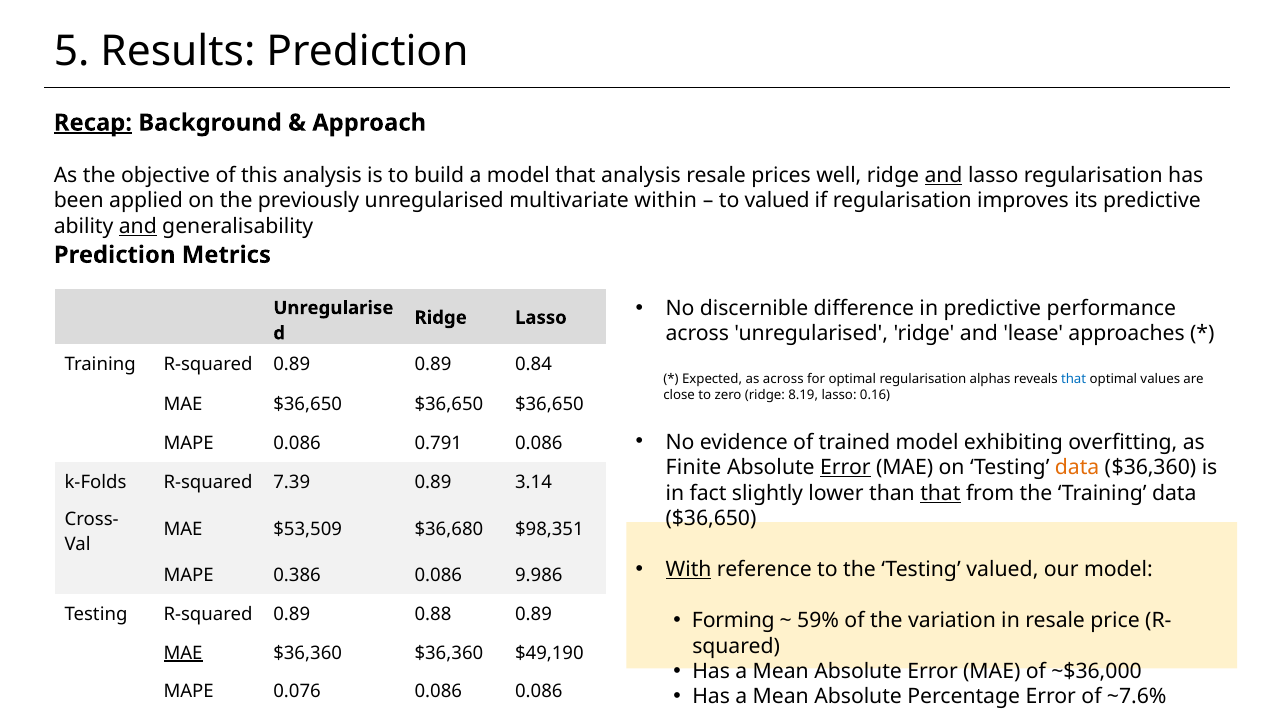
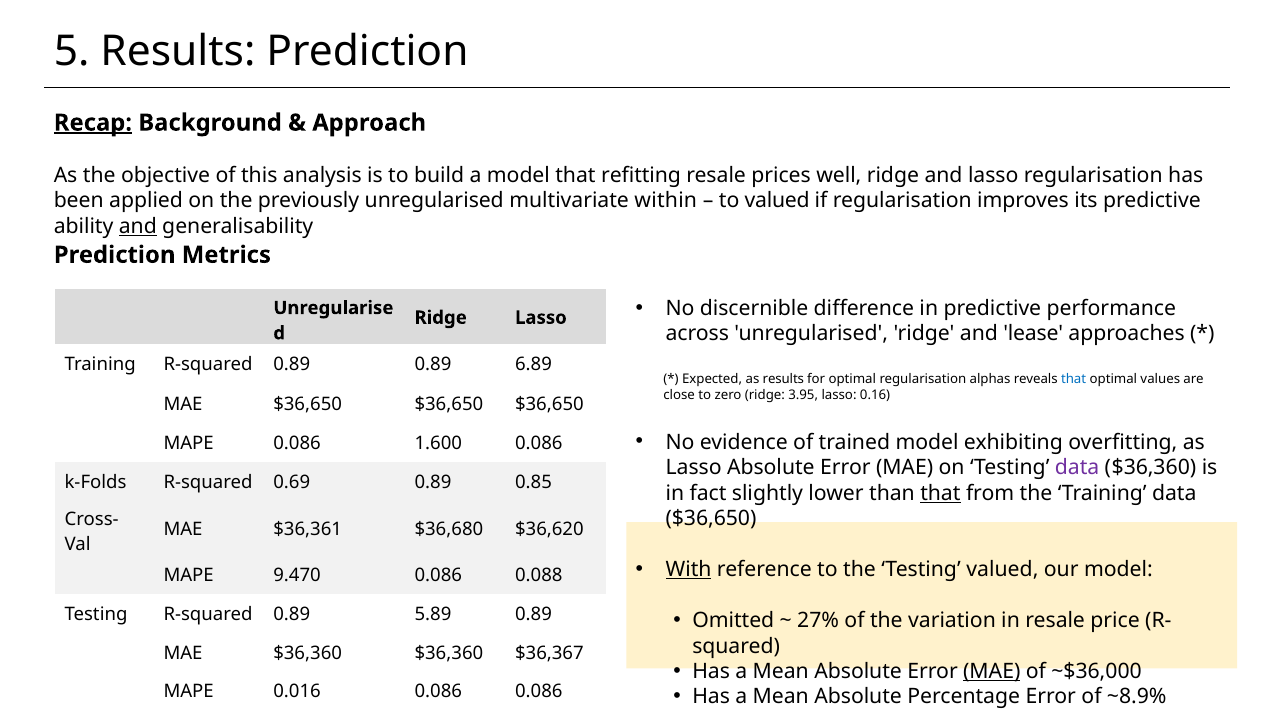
that analysis: analysis -> refitting
and at (944, 175) underline: present -> none
0.84: 0.84 -> 6.89
as across: across -> results
8.19: 8.19 -> 3.95
0.791: 0.791 -> 1.600
Finite at (694, 467): Finite -> Lasso
Error at (845, 467) underline: present -> none
data at (1077, 467) colour: orange -> purple
7.39: 7.39 -> 0.69
3.14: 3.14 -> 0.85
$53,509: $53,509 -> $36,361
$98,351: $98,351 -> $36,620
0.386: 0.386 -> 9.470
9.986: 9.986 -> 0.088
0.88: 0.88 -> 5.89
Forming: Forming -> Omitted
59%: 59% -> 27%
MAE at (183, 653) underline: present -> none
$49,190: $49,190 -> $36,367
MAE at (992, 671) underline: none -> present
~7.6%: ~7.6% -> ~8.9%
0.076: 0.076 -> 0.016
